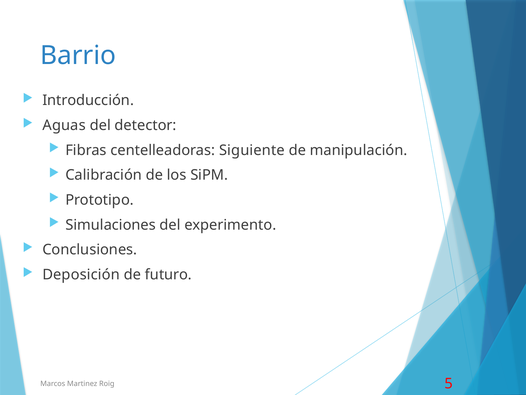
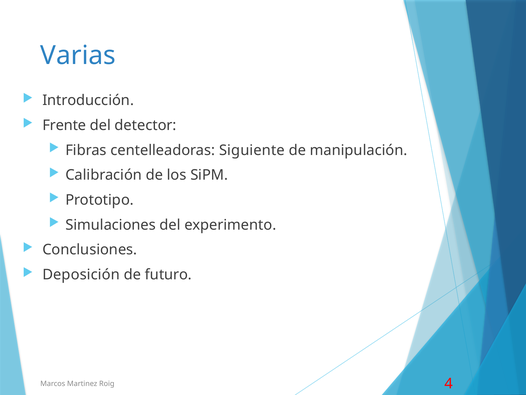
Barrio: Barrio -> Varias
Aguas: Aguas -> Frente
5: 5 -> 4
